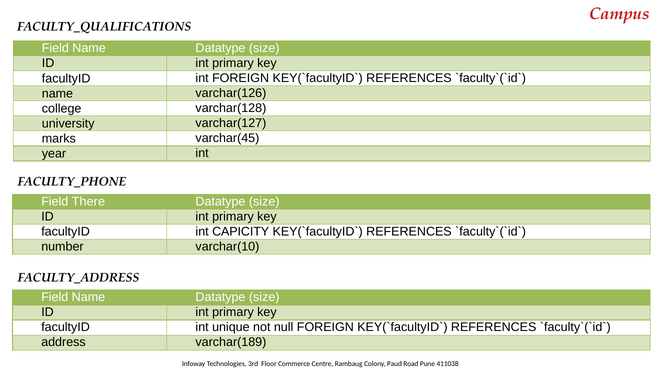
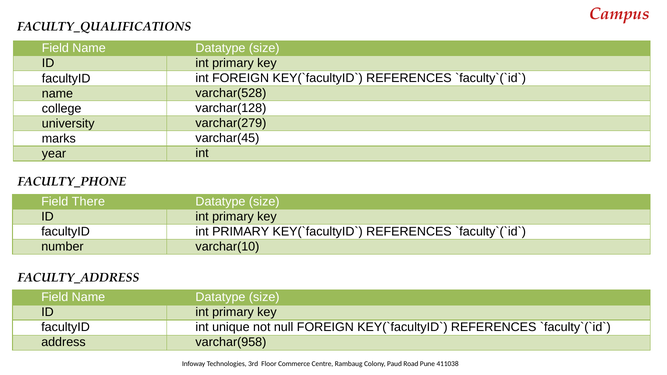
varchar(126: varchar(126 -> varchar(528
varchar(127: varchar(127 -> varchar(279
facultyID int CAPICITY: CAPICITY -> PRIMARY
varchar(189: varchar(189 -> varchar(958
